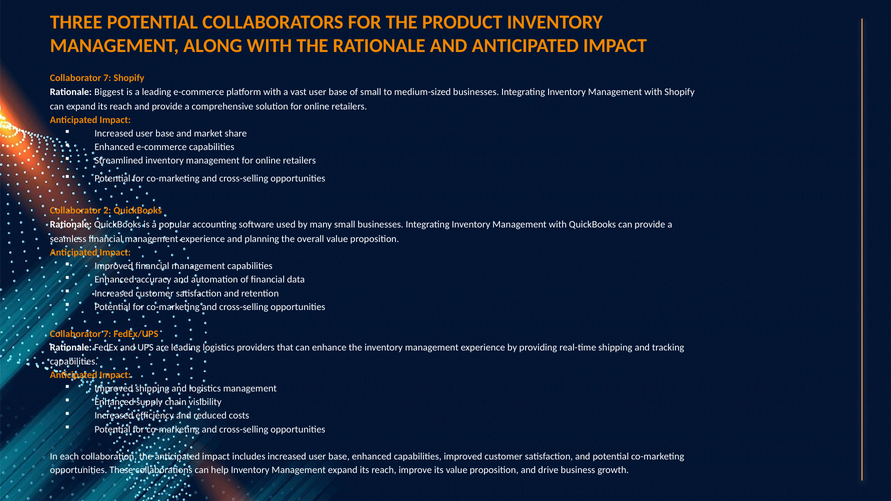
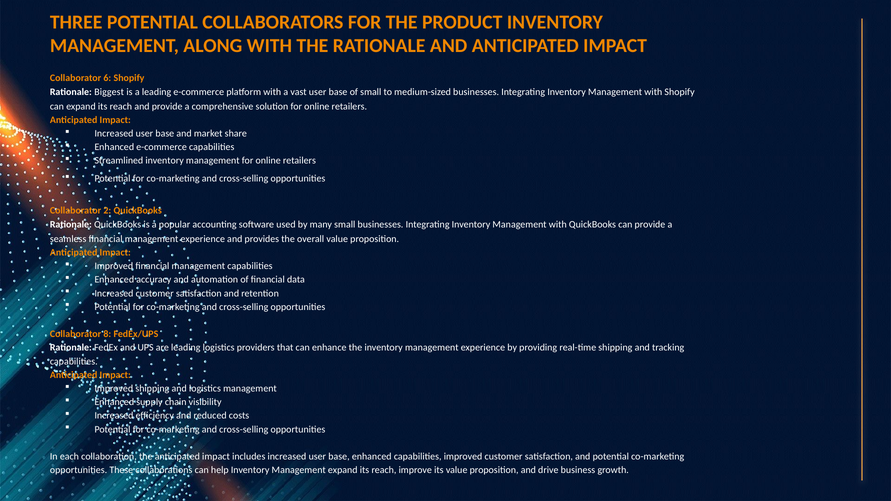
7 at (107, 78): 7 -> 6
planning: planning -> provides
7 at (107, 334): 7 -> 8
